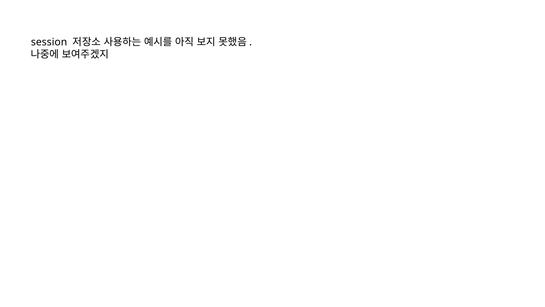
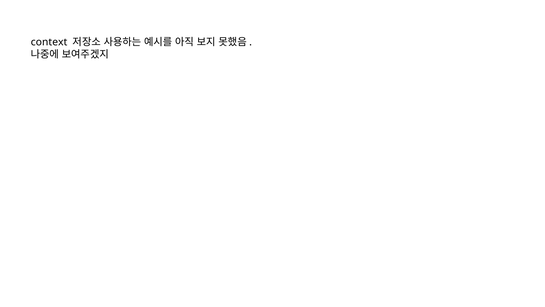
session: session -> context
